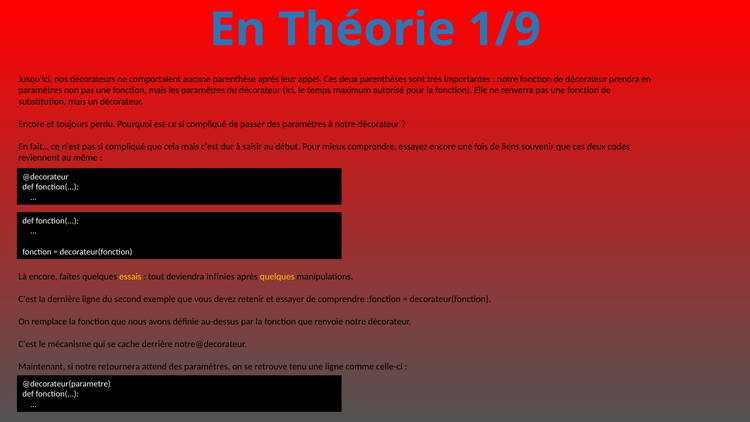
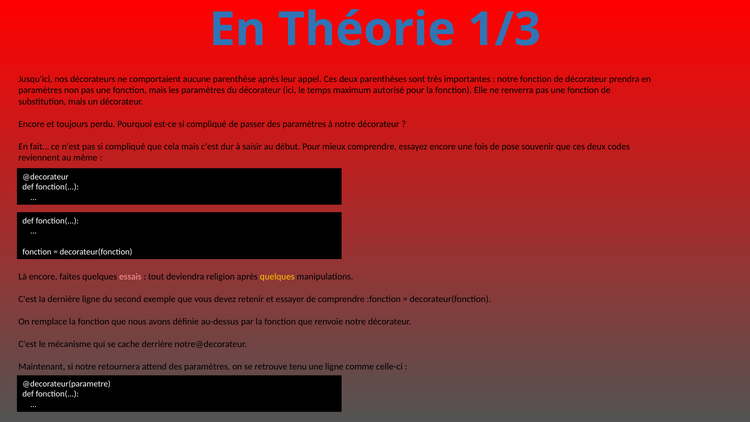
1/9: 1/9 -> 1/3
liens: liens -> pose
essais colour: yellow -> pink
infinies: infinies -> religion
